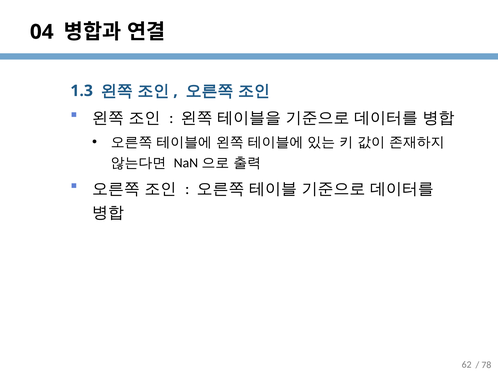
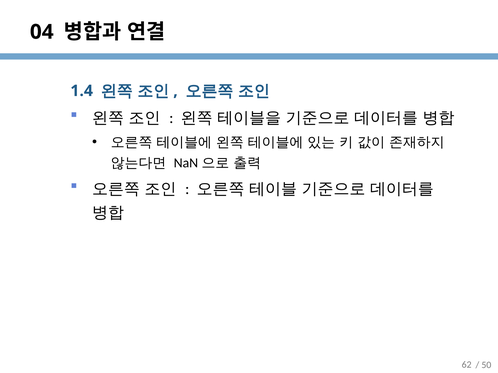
1.3: 1.3 -> 1.4
78: 78 -> 50
